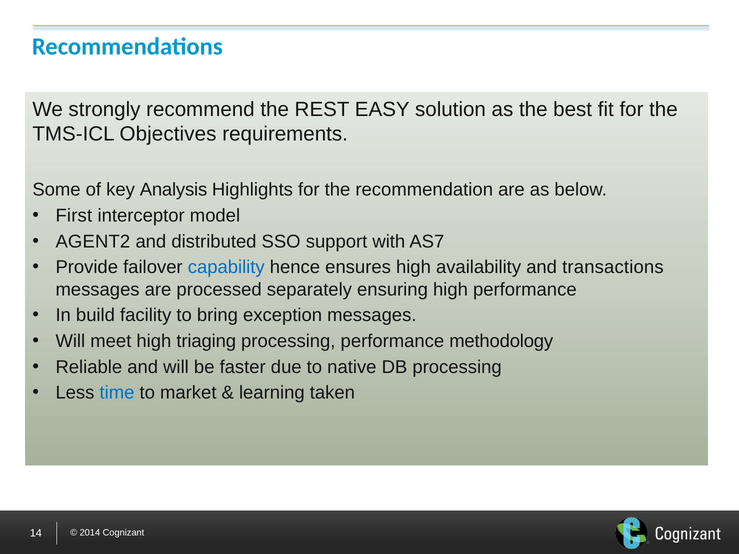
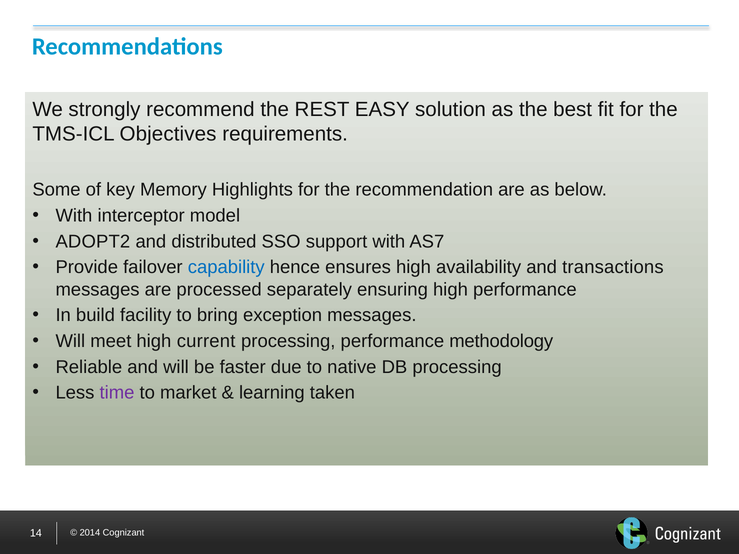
Analysis: Analysis -> Memory
First at (74, 216): First -> With
AGENT2: AGENT2 -> ADOPT2
triaging: triaging -> current
time colour: blue -> purple
